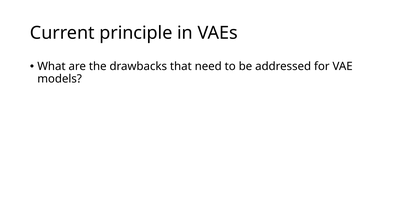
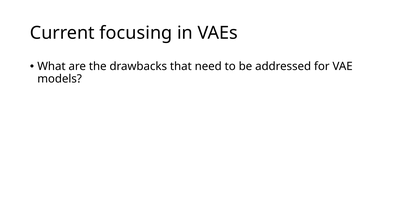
principle: principle -> focusing
